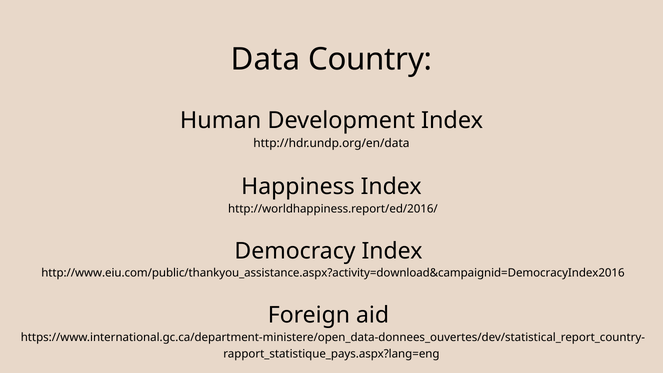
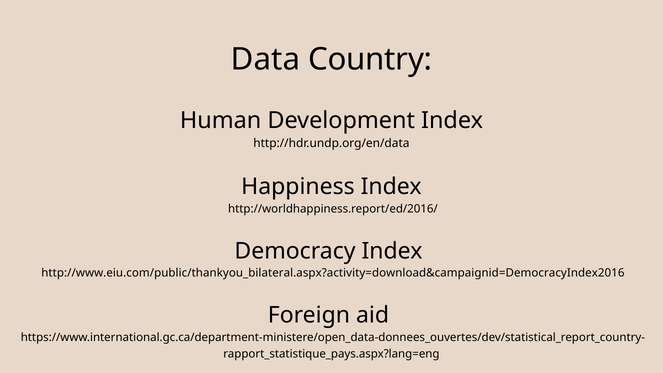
http://www.eiu.com/public/thankyou_assistance.aspx?activity=download&campaignid=DemocracyIndex2016: http://www.eiu.com/public/thankyou_assistance.aspx?activity=download&campaignid=DemocracyIndex2016 -> http://www.eiu.com/public/thankyou_bilateral.aspx?activity=download&campaignid=DemocracyIndex2016
